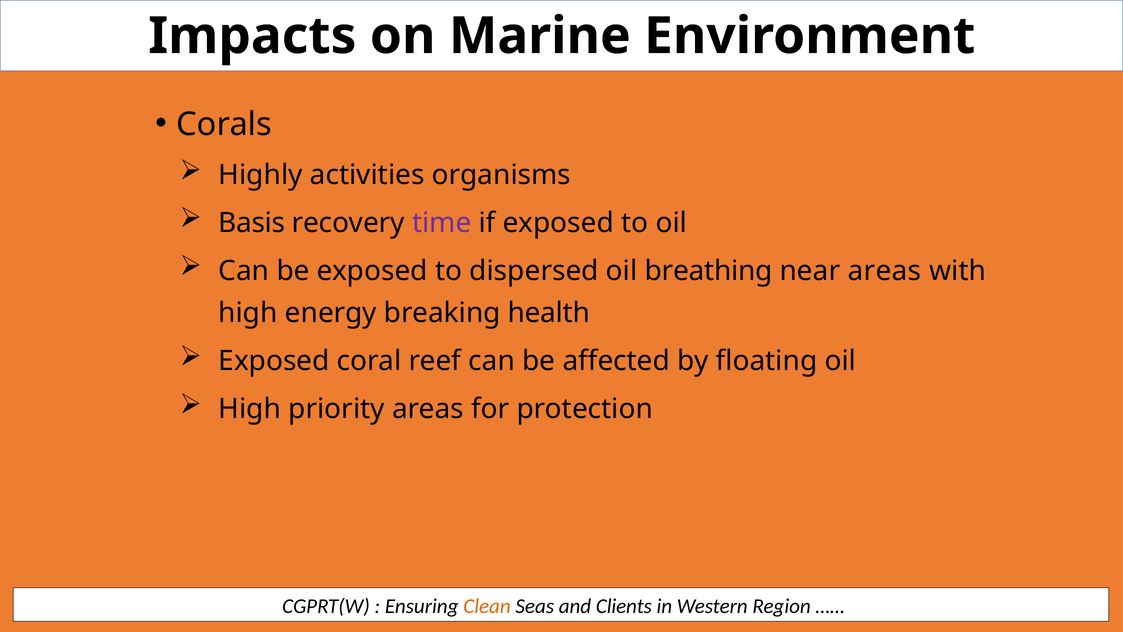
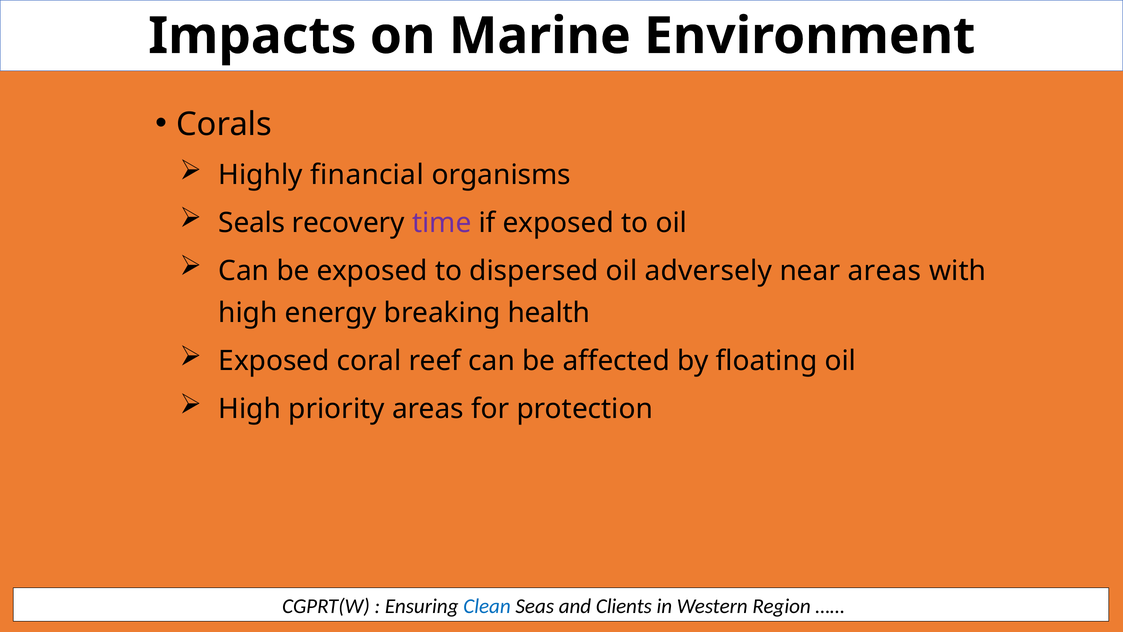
activities: activities -> financial
Basis: Basis -> Seals
breathing: breathing -> adversely
Clean colour: orange -> blue
